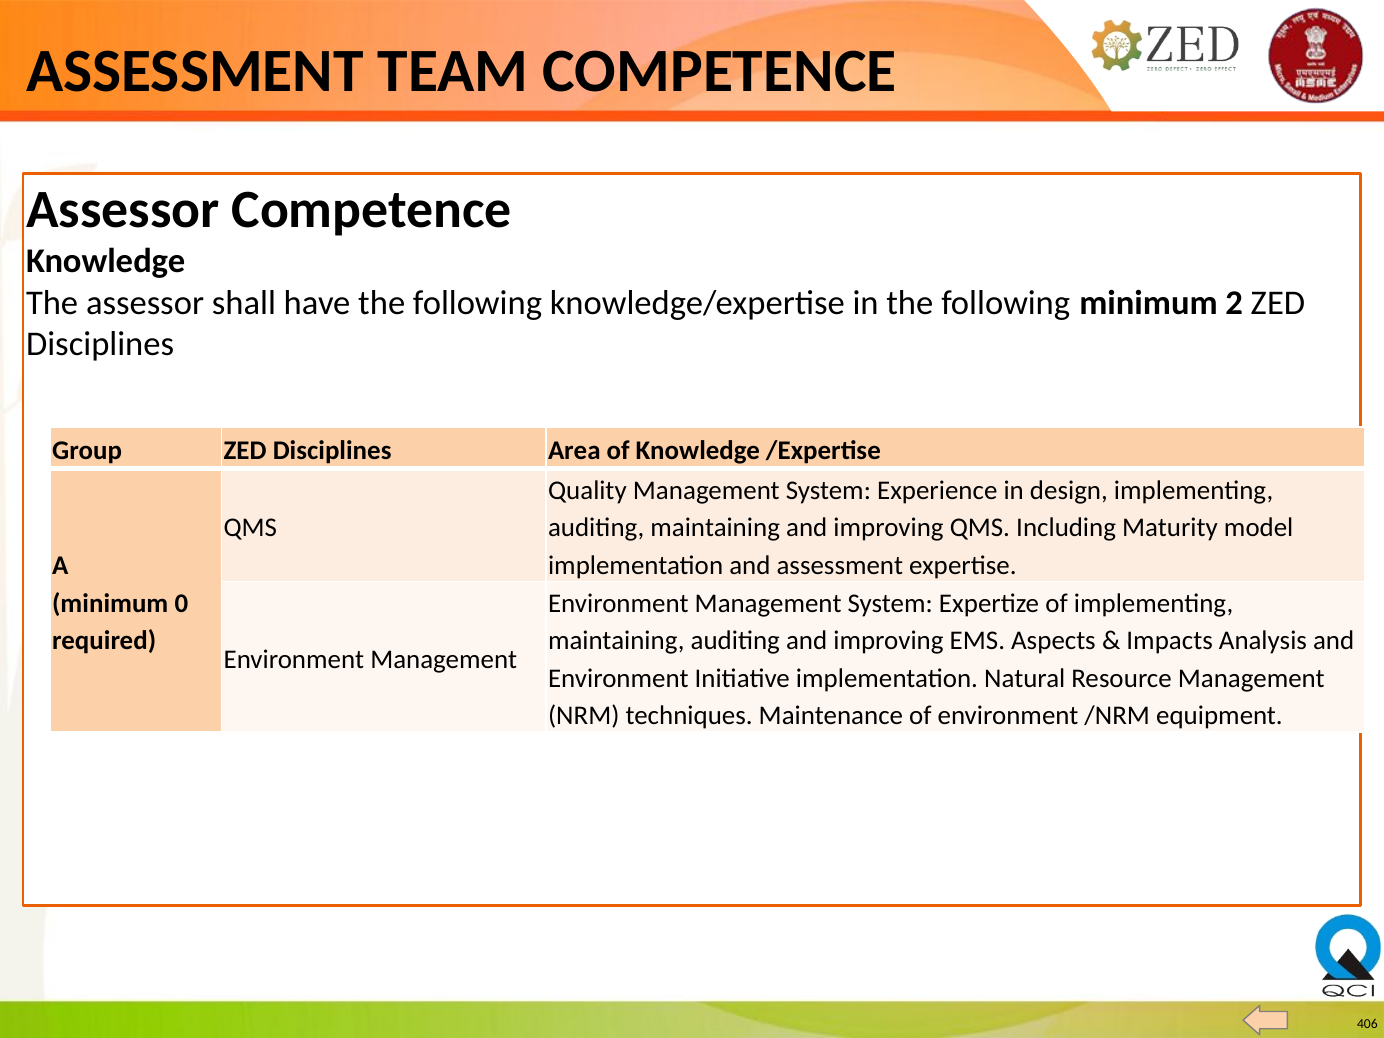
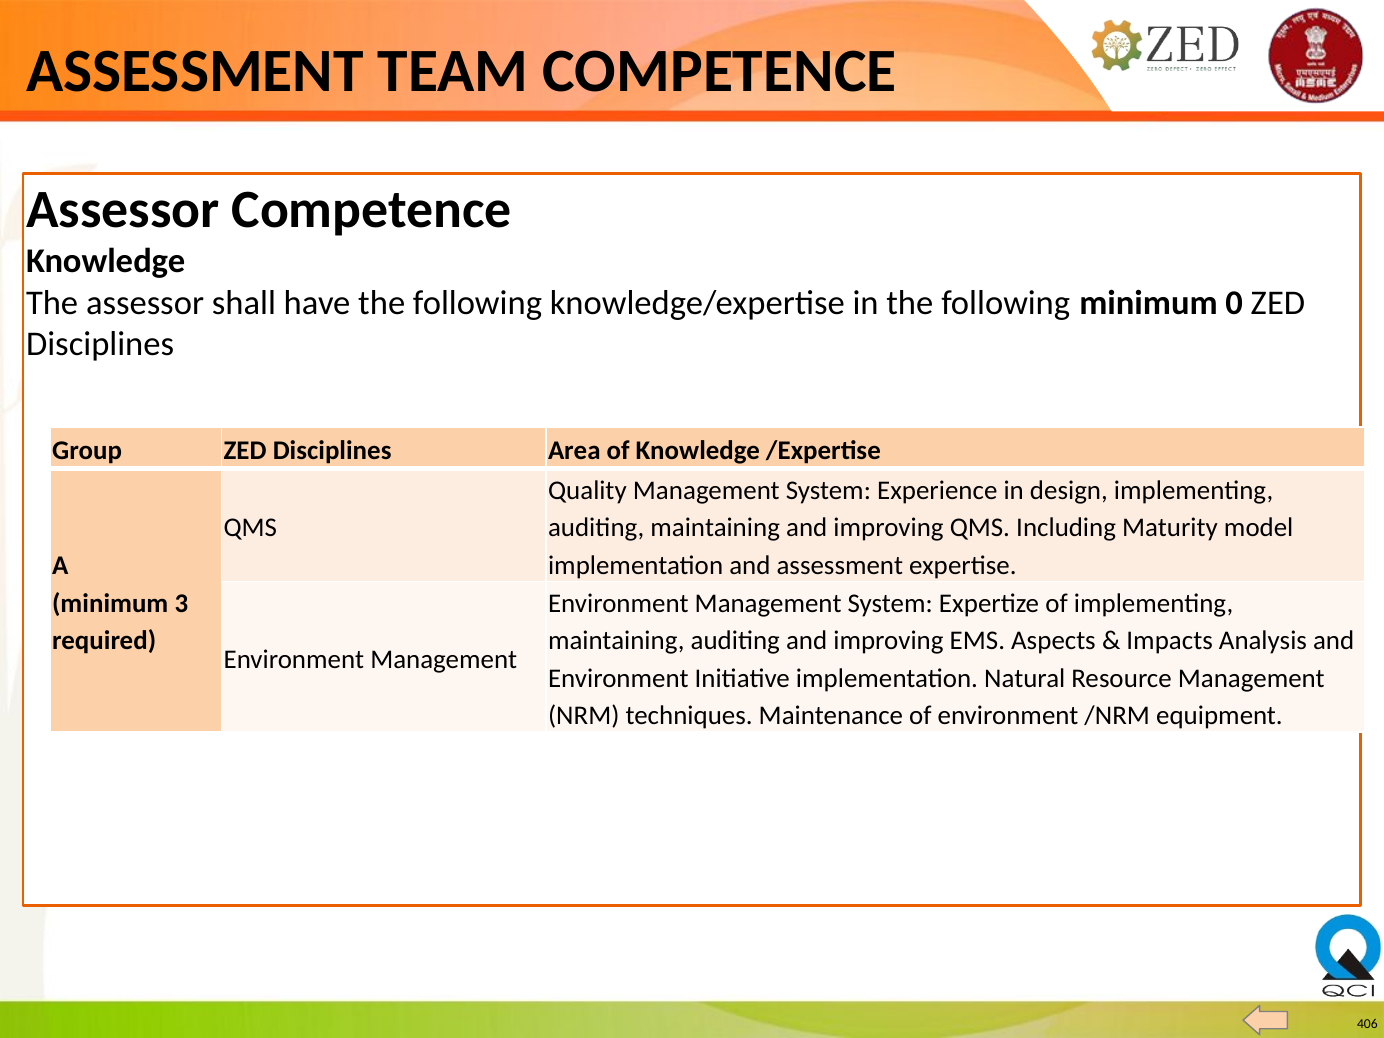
2: 2 -> 0
0: 0 -> 3
